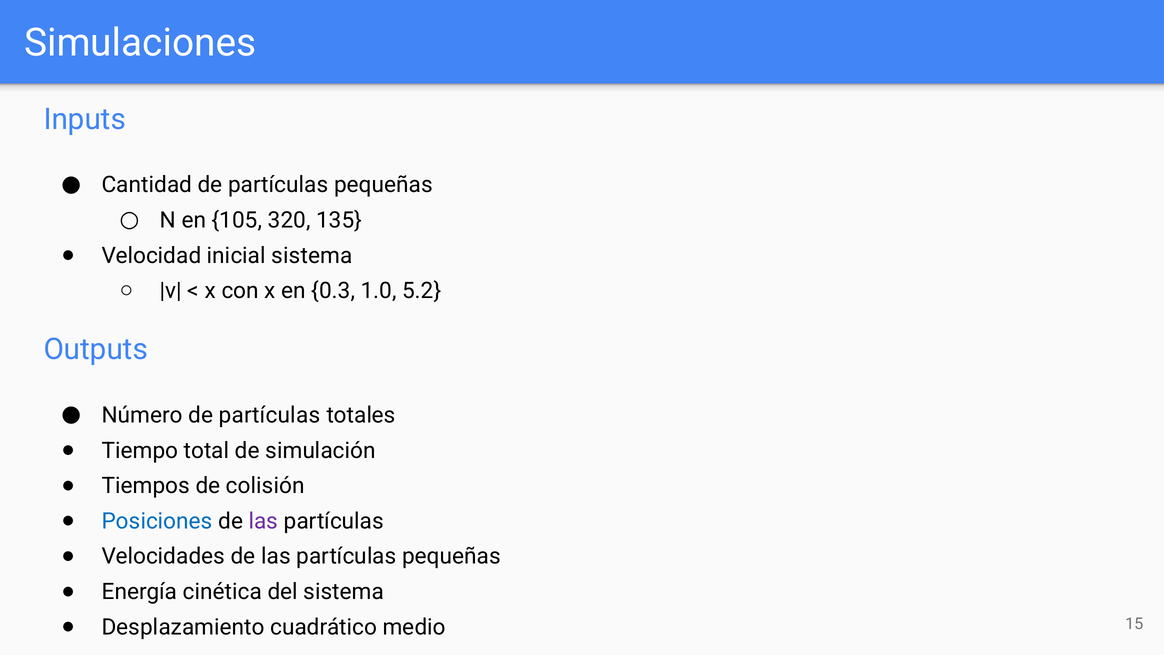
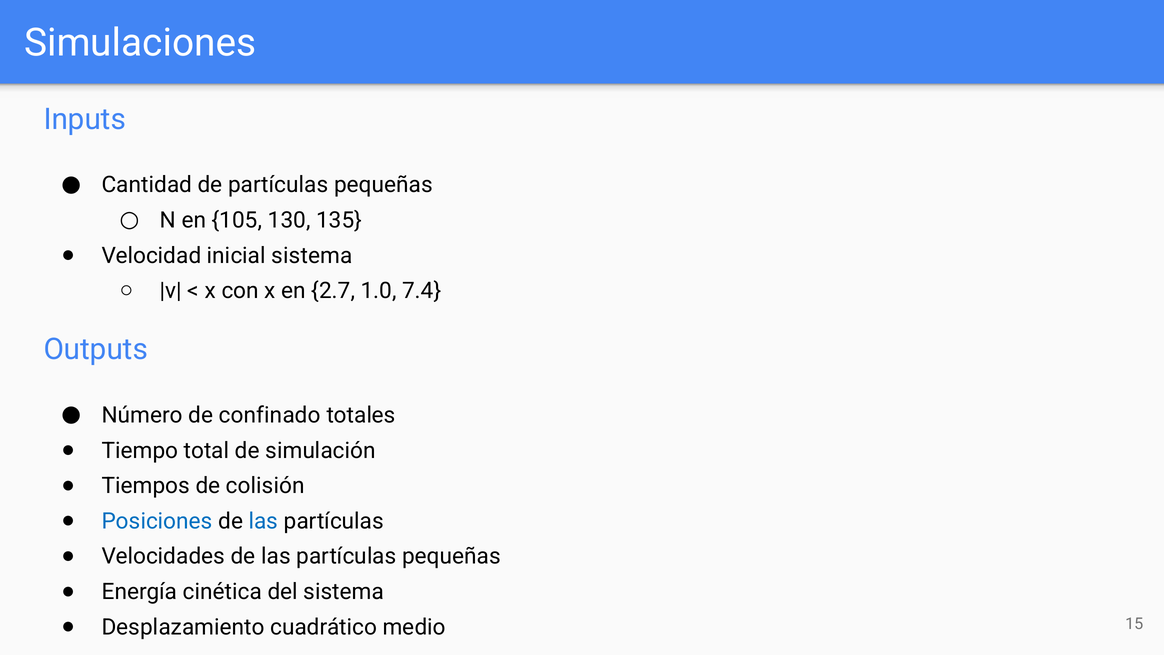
320: 320 -> 130
0.3: 0.3 -> 2.7
5.2: 5.2 -> 7.4
Número de partículas: partículas -> confinado
las at (263, 521) colour: purple -> blue
